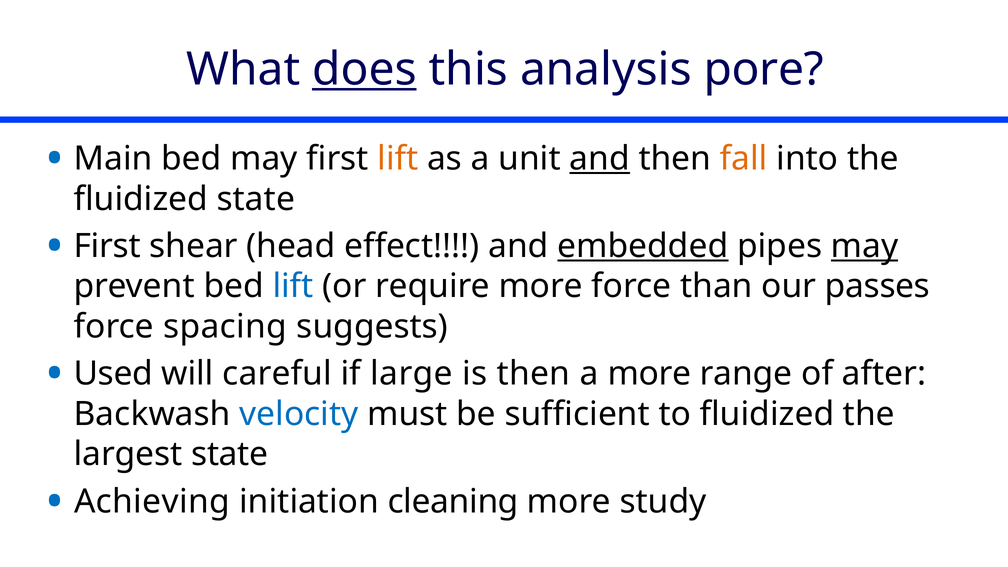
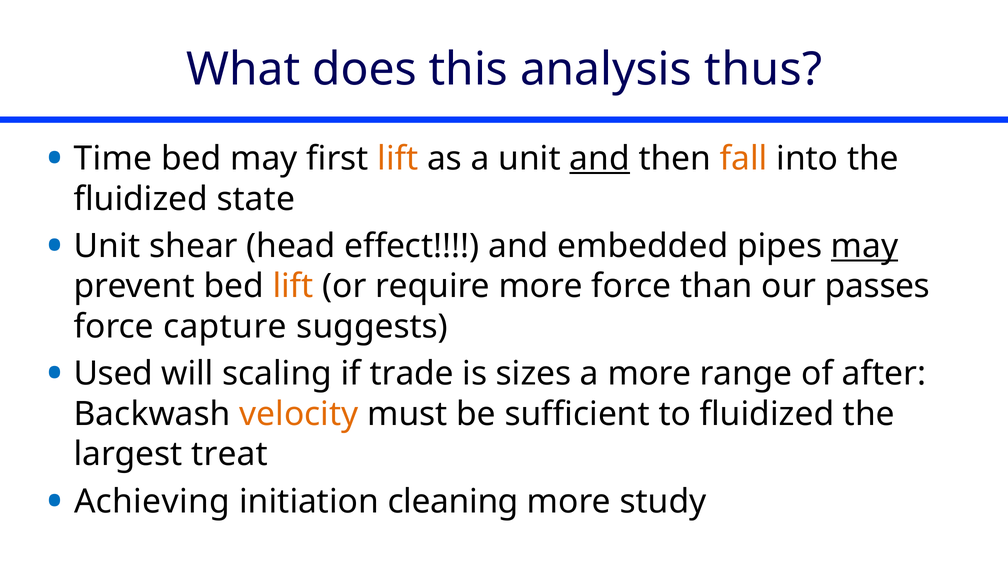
does underline: present -> none
pore: pore -> thus
Main: Main -> Time
First at (107, 246): First -> Unit
embedded underline: present -> none
lift at (293, 286) colour: blue -> orange
spacing: spacing -> capture
careful: careful -> scaling
large: large -> trade
is then: then -> sizes
velocity colour: blue -> orange
largest state: state -> treat
